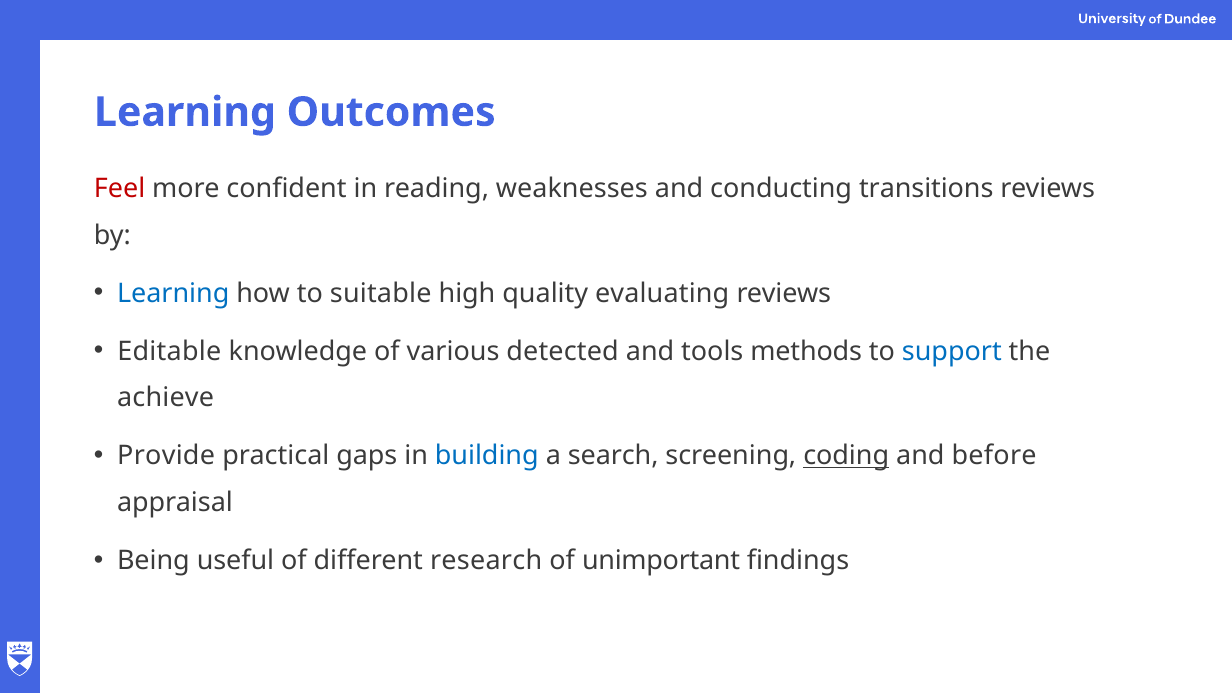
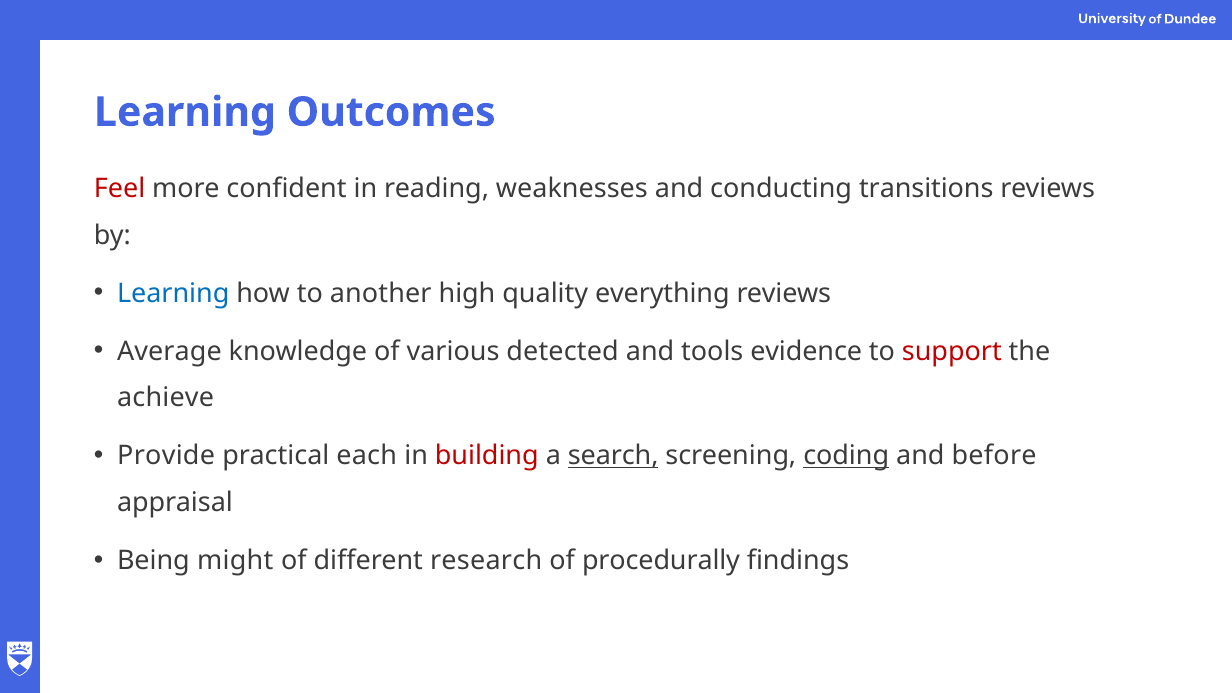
suitable: suitable -> another
evaluating: evaluating -> everything
Editable: Editable -> Average
methods: methods -> evidence
support colour: blue -> red
gaps: gaps -> each
building colour: blue -> red
search underline: none -> present
useful: useful -> might
unimportant: unimportant -> procedurally
